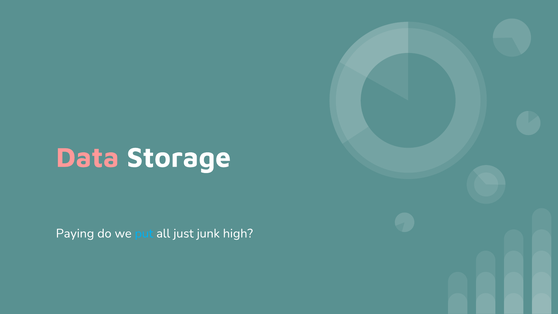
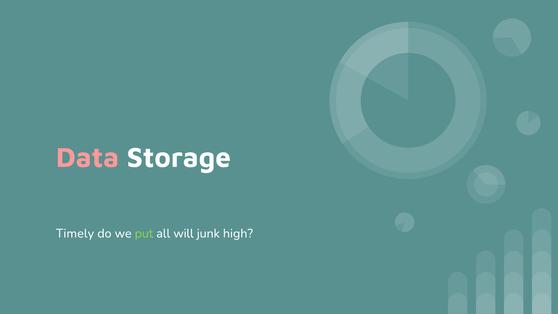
Paying: Paying -> Timely
put colour: light blue -> light green
just: just -> will
